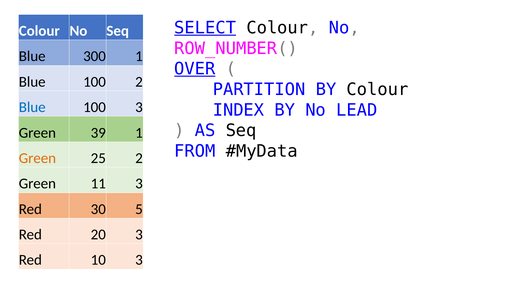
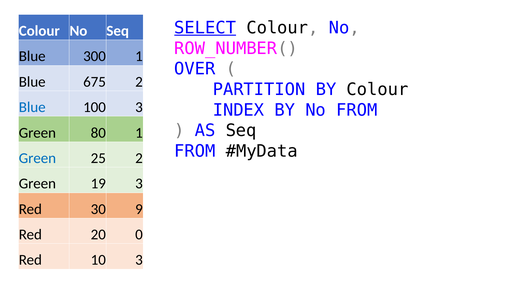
OVER underline: present -> none
100 at (95, 82): 100 -> 675
No LEAD: LEAD -> FROM
39: 39 -> 80
Green at (37, 158) colour: orange -> blue
11: 11 -> 19
5: 5 -> 9
20 3: 3 -> 0
